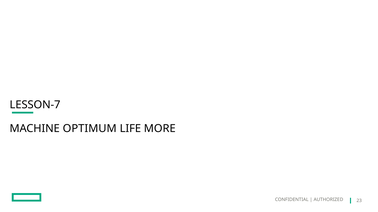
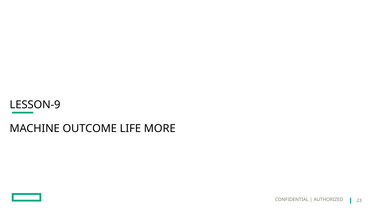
LESSON-7: LESSON-7 -> LESSON-9
OPTIMUM: OPTIMUM -> OUTCOME
